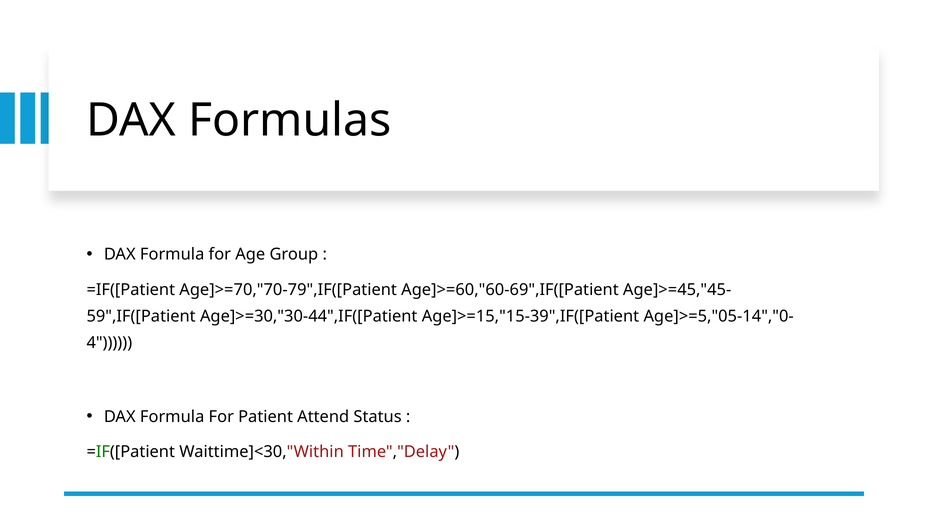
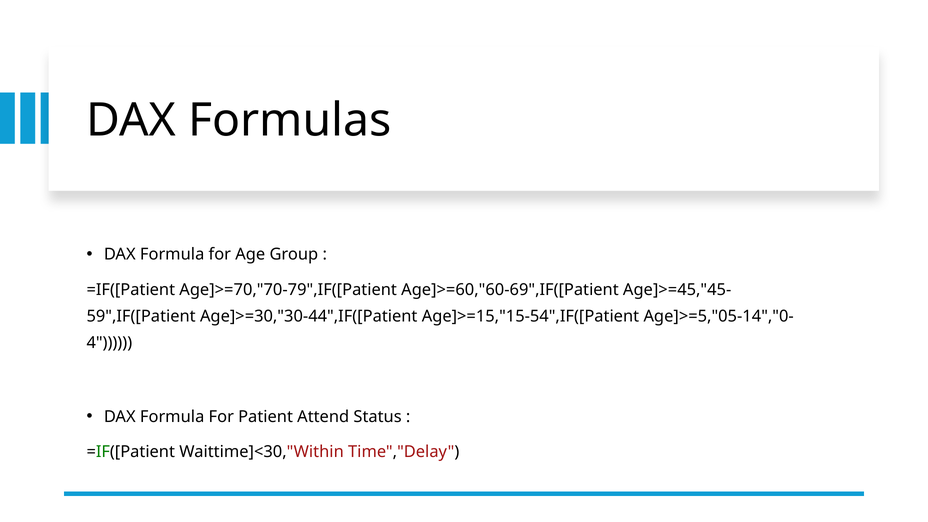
Age]>=15,"15-39",IF([Patient: Age]>=15,"15-39",IF([Patient -> Age]>=15,"15-54",IF([Patient
